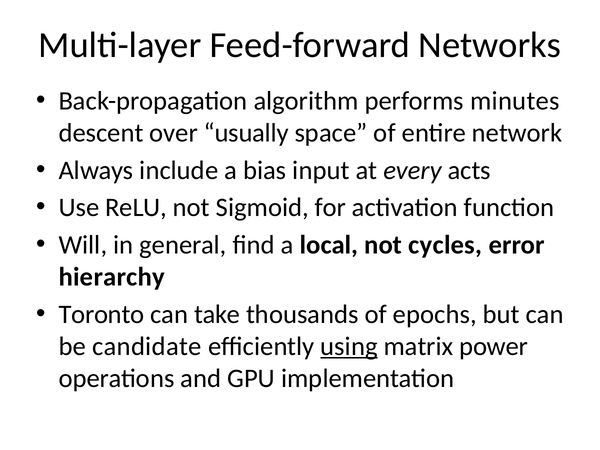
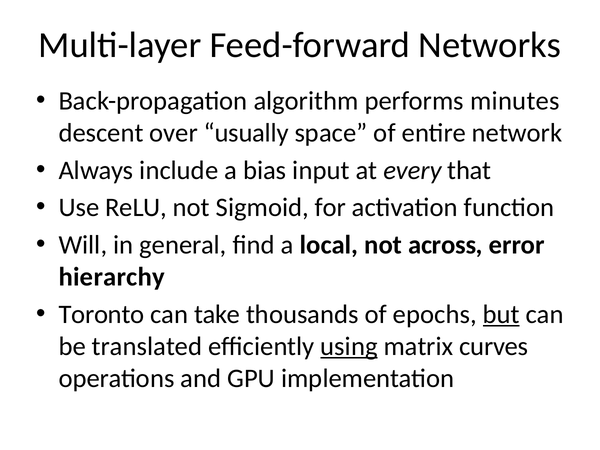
acts: acts -> that
cycles: cycles -> across
but underline: none -> present
candidate: candidate -> translated
power: power -> curves
